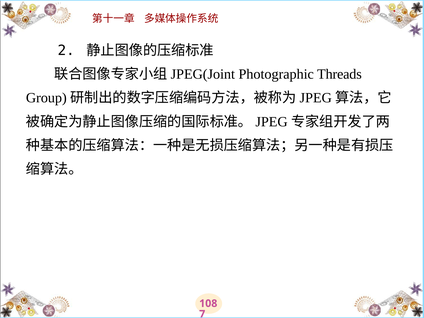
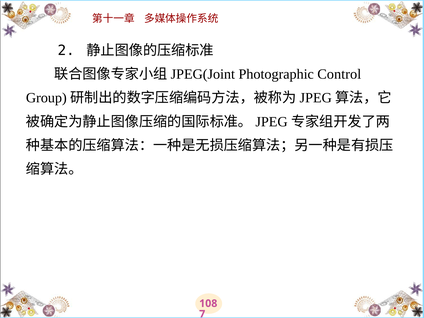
Threads: Threads -> Control
